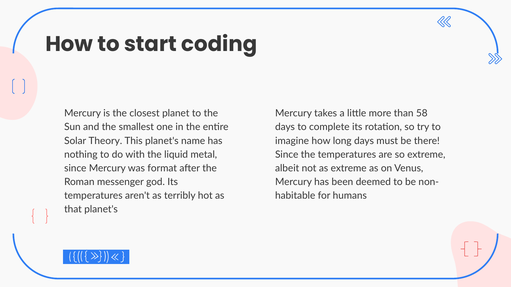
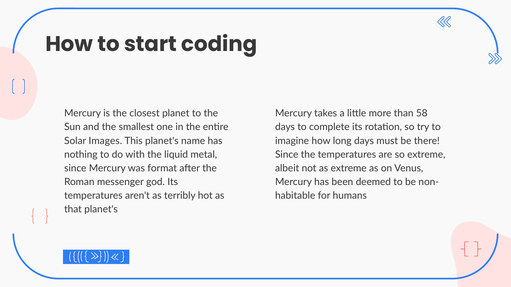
Theory: Theory -> Images
